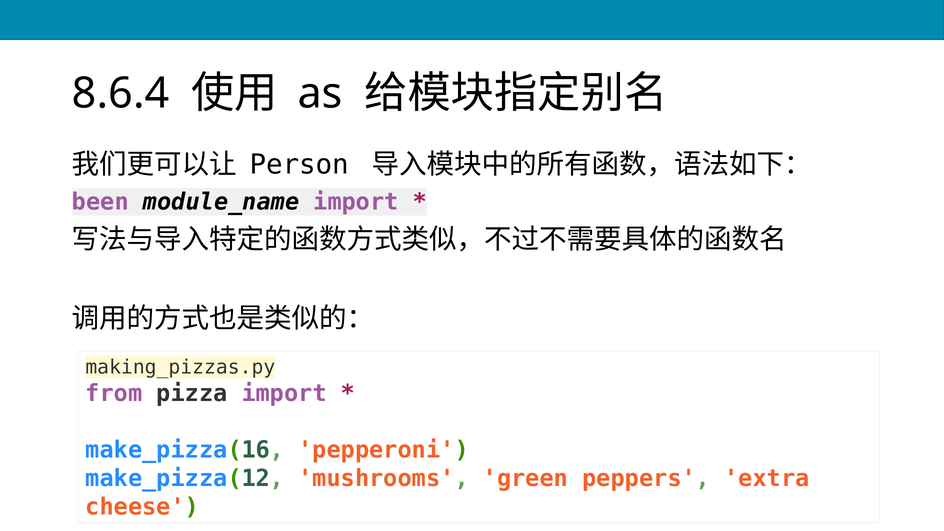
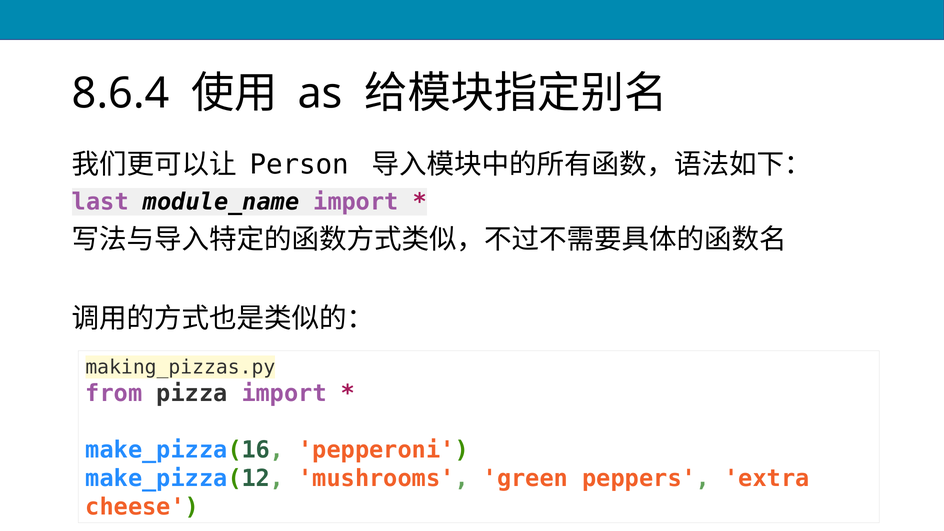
been: been -> last
